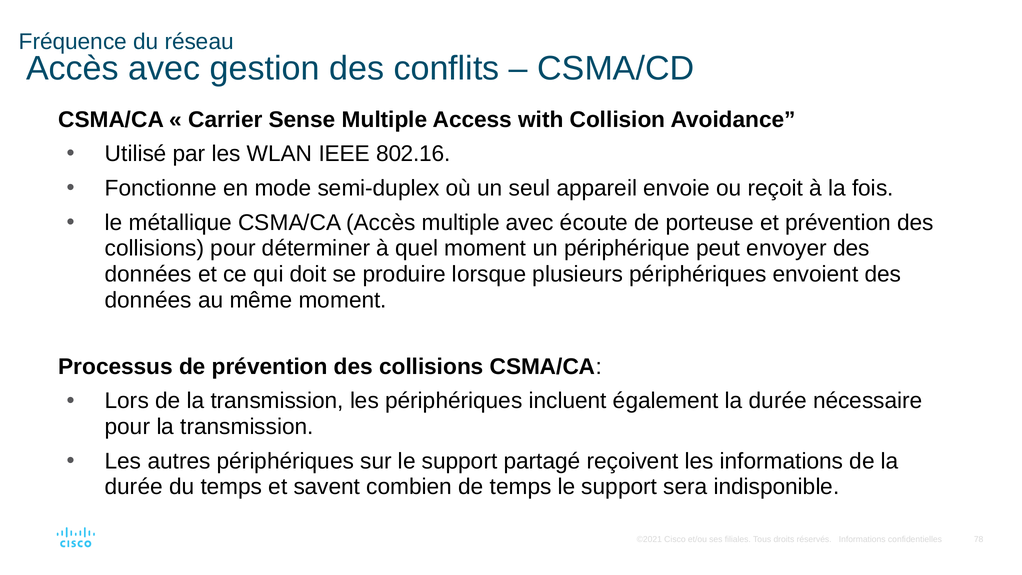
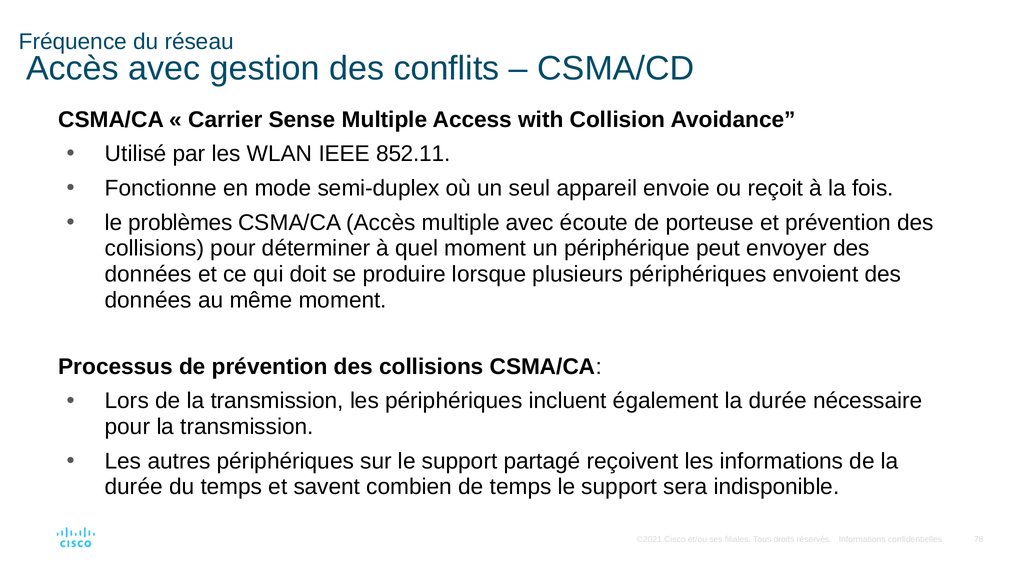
802.16: 802.16 -> 852.11
métallique: métallique -> problèmes
